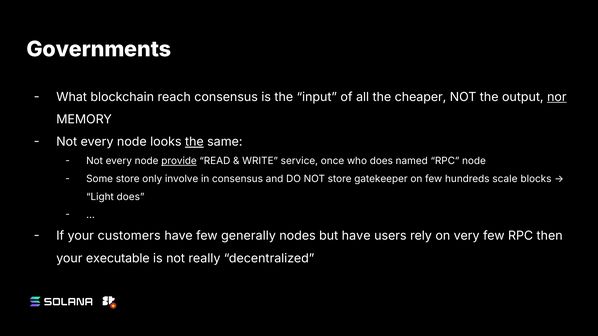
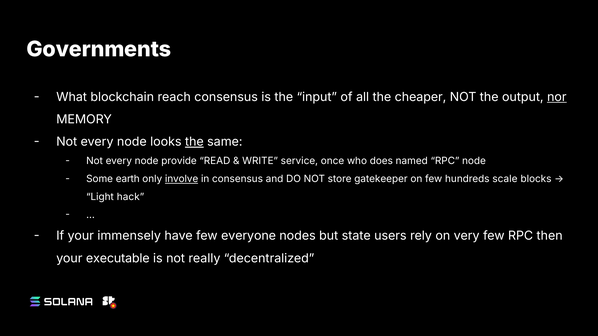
provide underline: present -> none
Some store: store -> earth
involve underline: none -> present
Light does: does -> hack
customers: customers -> immensely
generally: generally -> everyone
but have: have -> state
